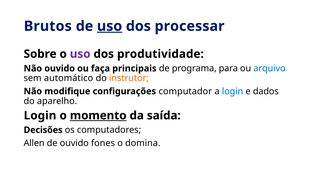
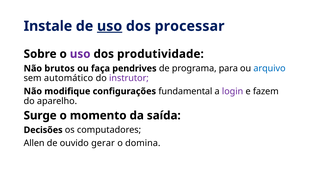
Brutos: Brutos -> Instale
Não ouvido: ouvido -> brutos
principais: principais -> pendrives
instrutor colour: orange -> purple
computador: computador -> fundamental
login at (233, 91) colour: blue -> purple
dados: dados -> fazem
Login at (40, 115): Login -> Surge
momento underline: present -> none
fones: fones -> gerar
